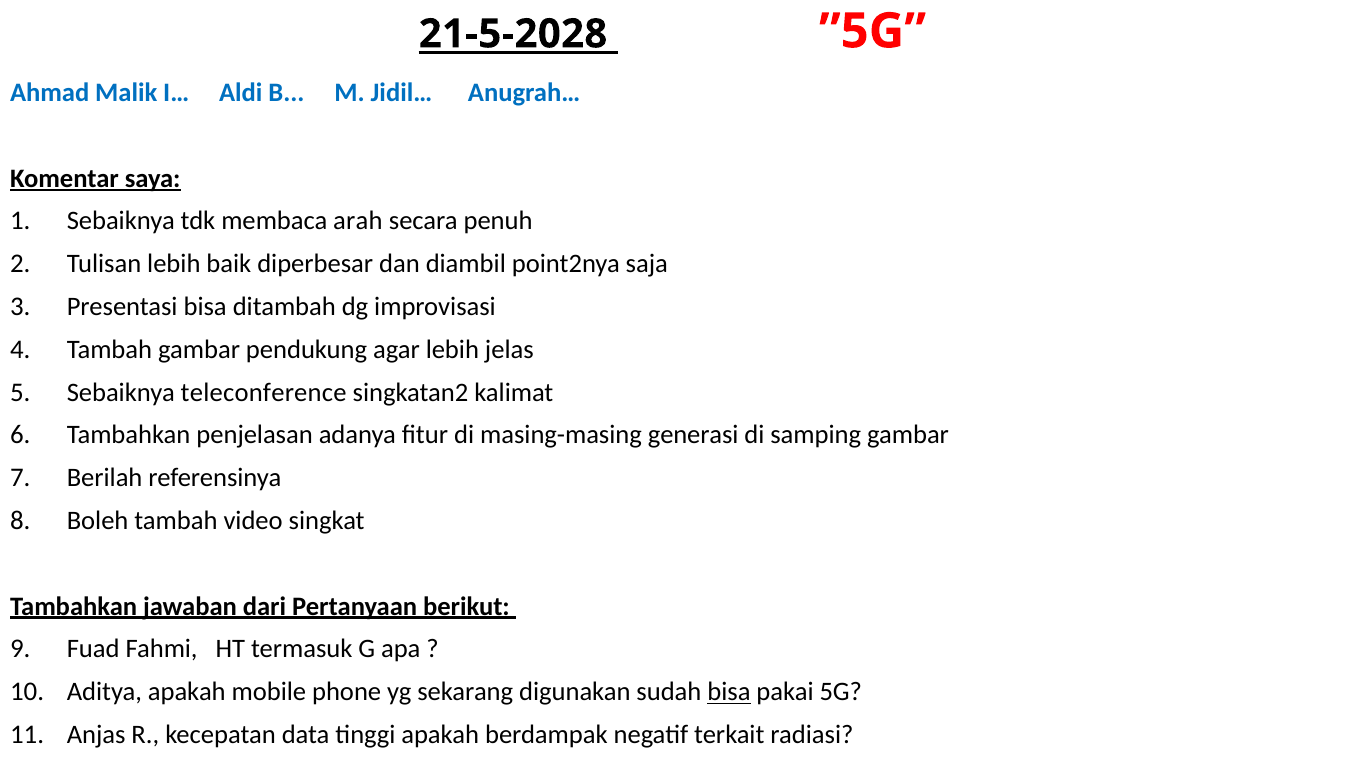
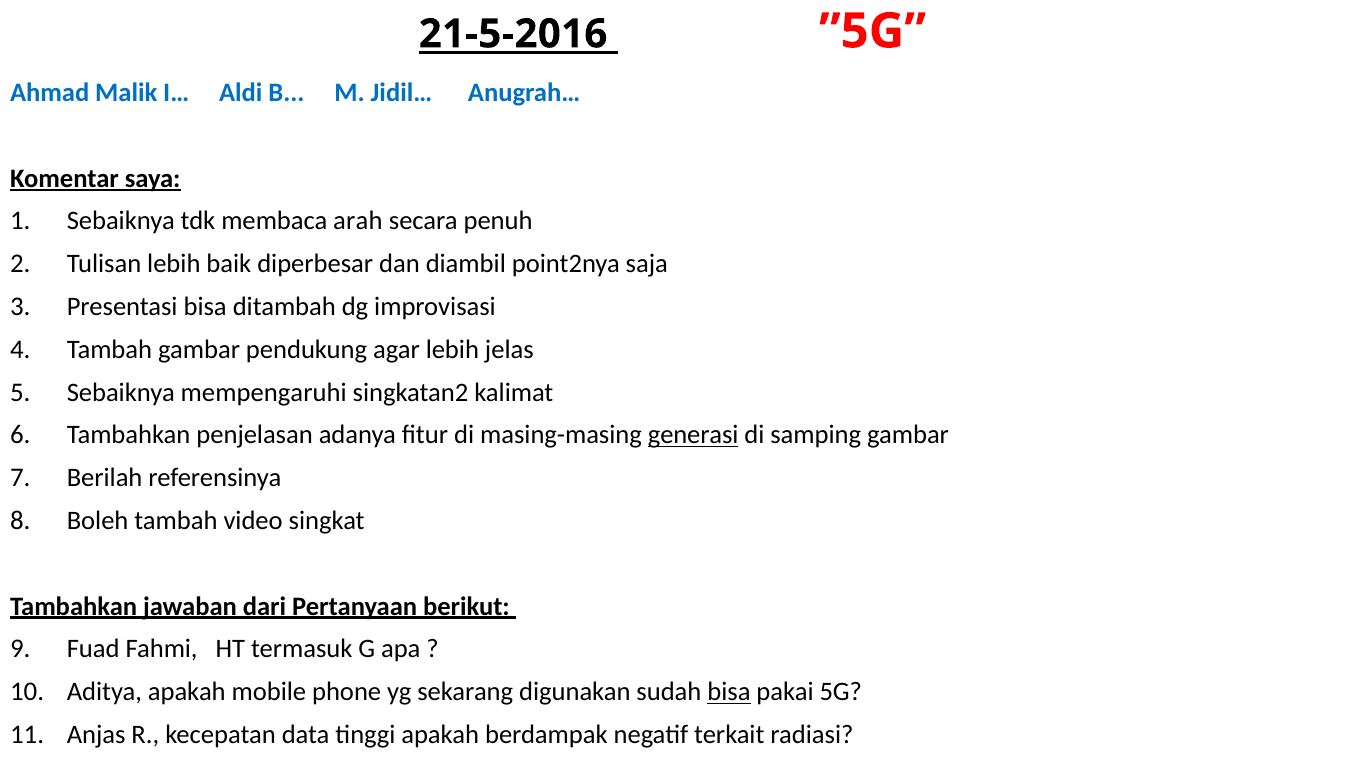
21-5-2028: 21-5-2028 -> 21-5-2016
teleconference: teleconference -> mempengaruhi
generasi underline: none -> present
